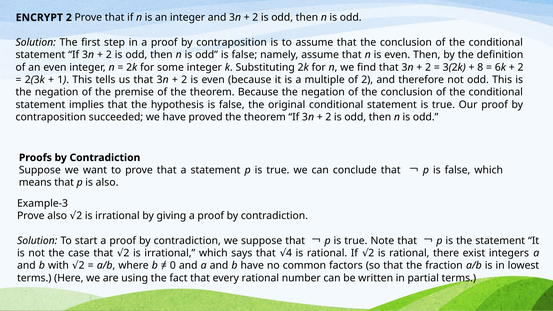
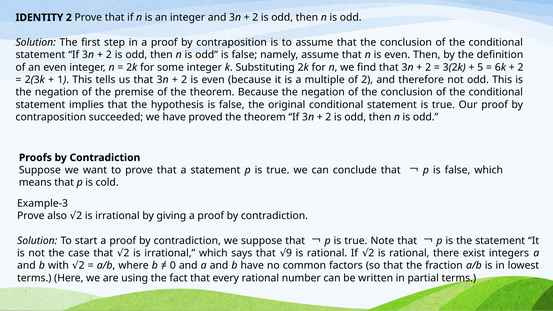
ENCRYPT: ENCRYPT -> IDENTITY
8: 8 -> 5
is also: also -> cold
4: 4 -> 9
